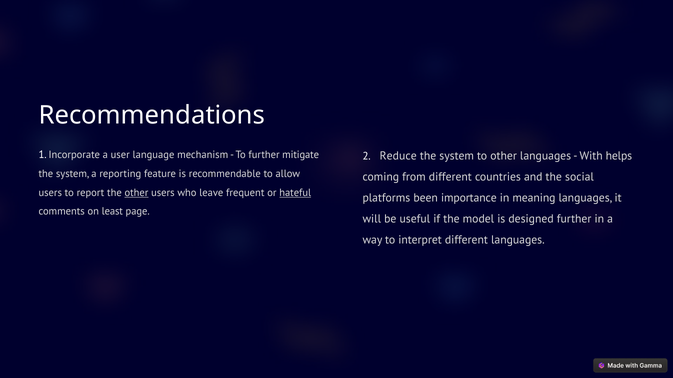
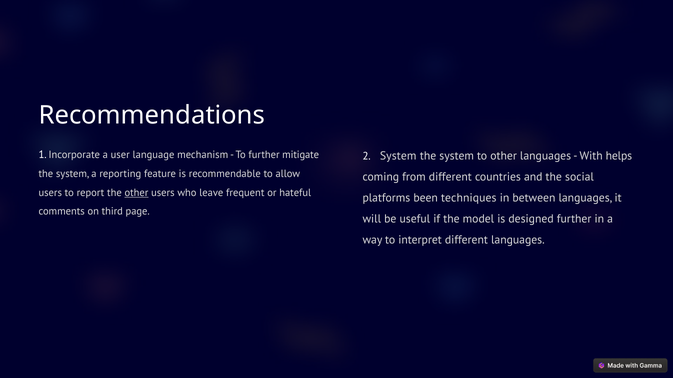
2 Reduce: Reduce -> System
hateful underline: present -> none
importance: importance -> techniques
meaning: meaning -> between
least: least -> third
